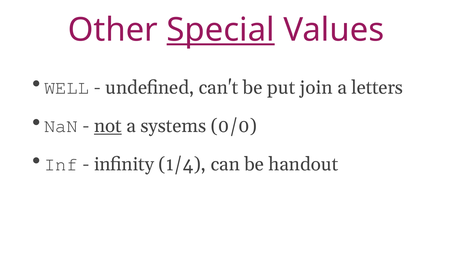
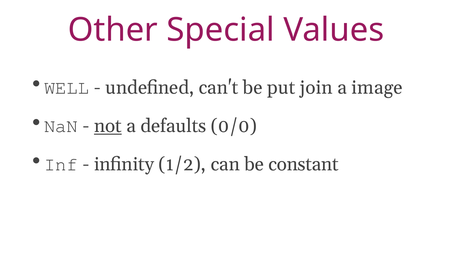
Special underline: present -> none
letters: letters -> image
systems: systems -> defaults
1/4: 1/4 -> 1/2
handout: handout -> constant
